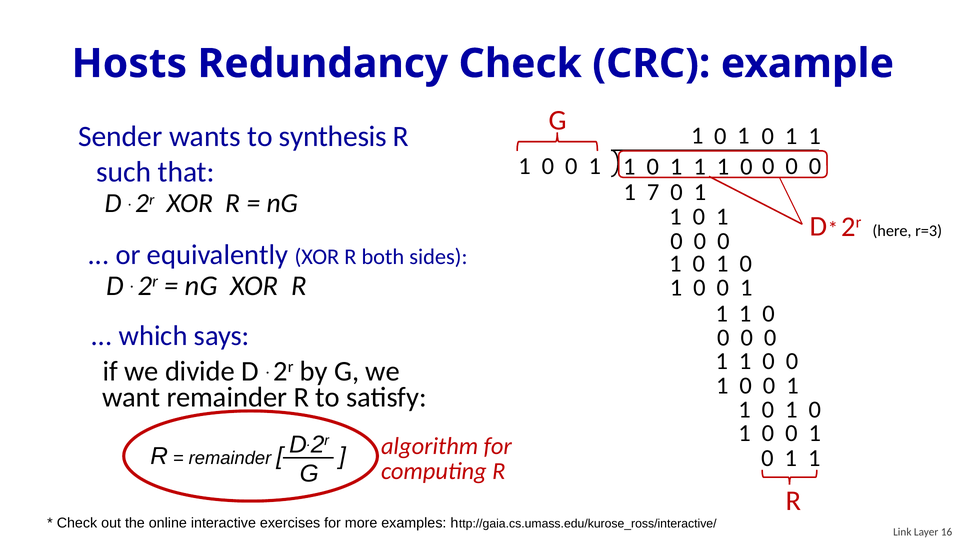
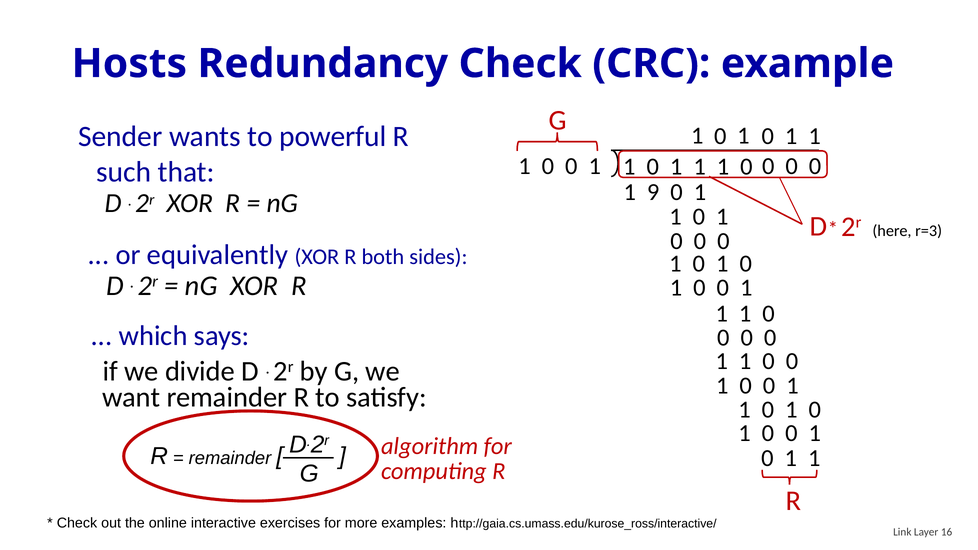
synthesis: synthesis -> powerful
7: 7 -> 9
